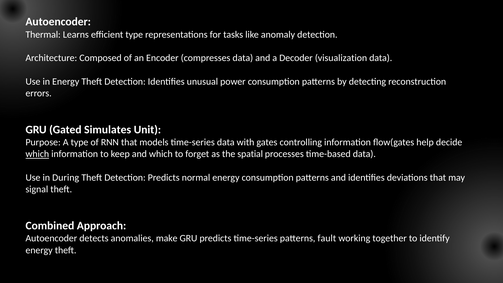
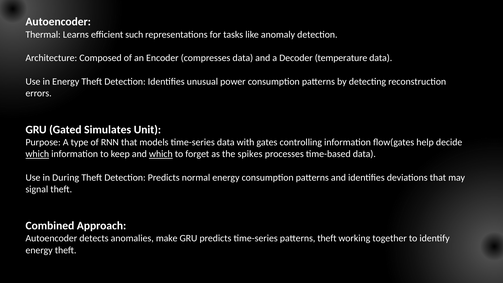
efficient type: type -> such
visualization: visualization -> temperature
which at (161, 154) underline: none -> present
spatial: spatial -> spikes
patterns fault: fault -> theft
